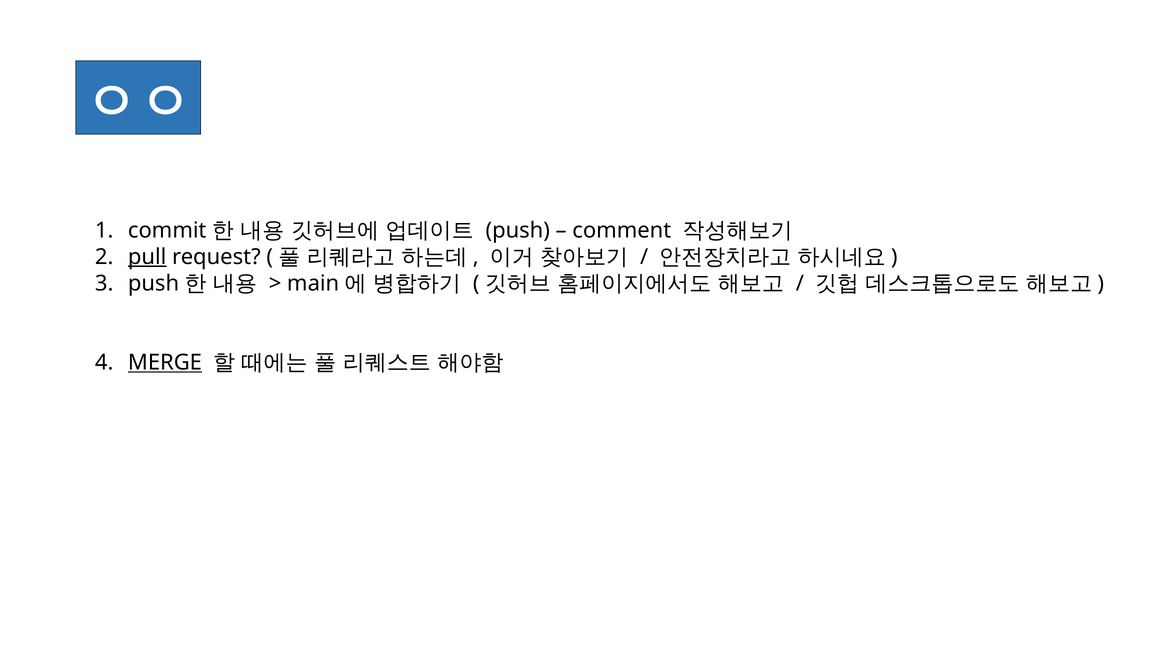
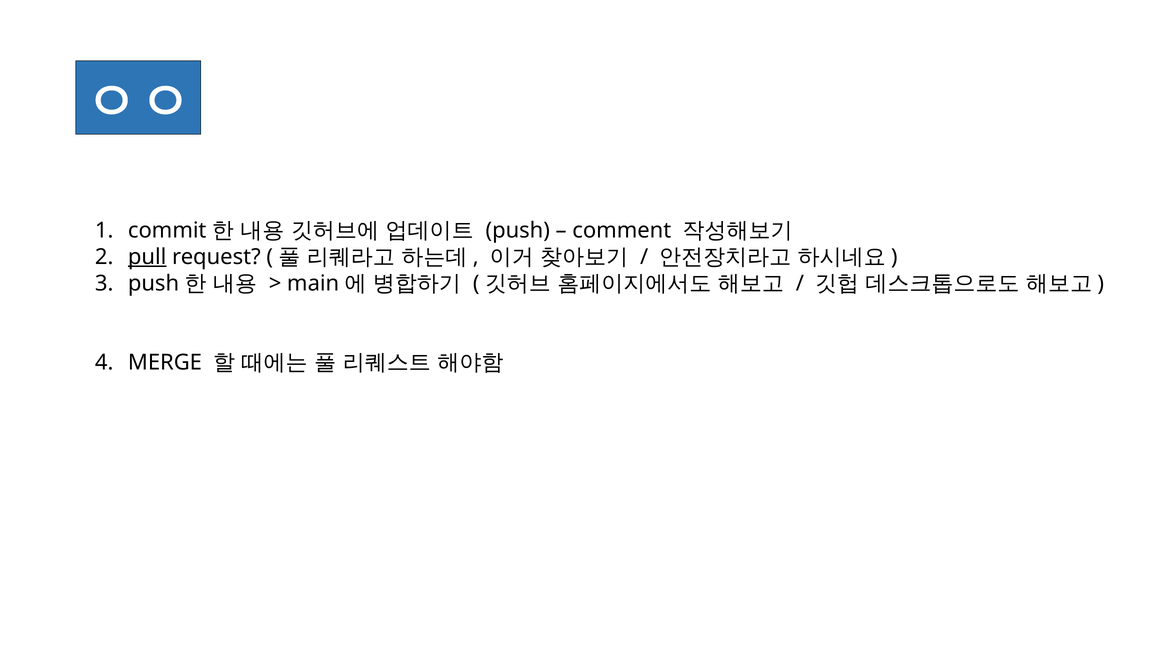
MERGE underline: present -> none
